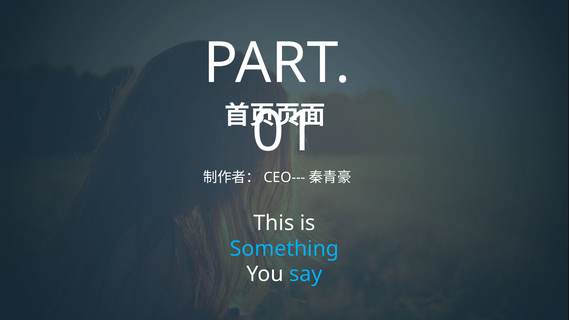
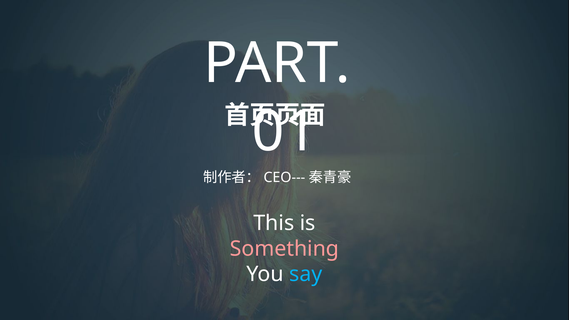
Something colour: light blue -> pink
